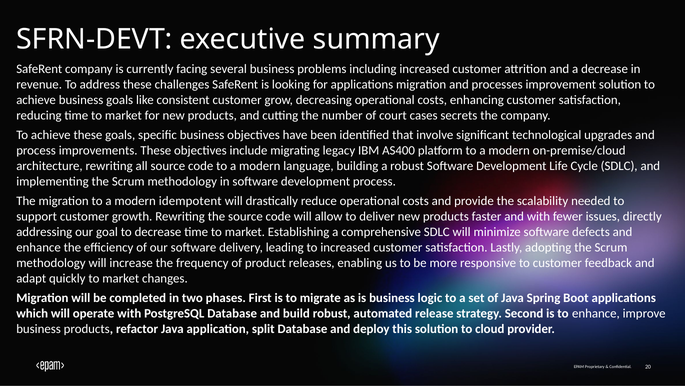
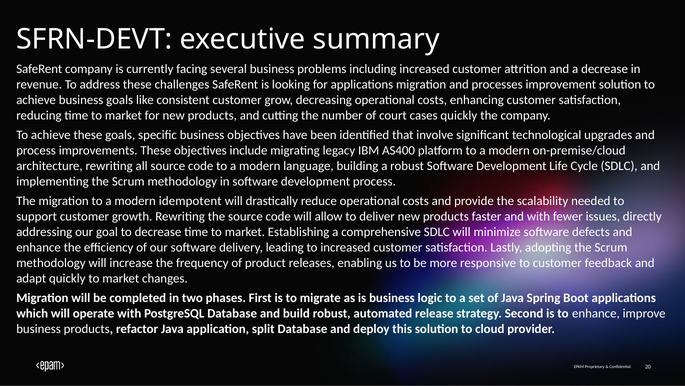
cases secrets: secrets -> quickly
